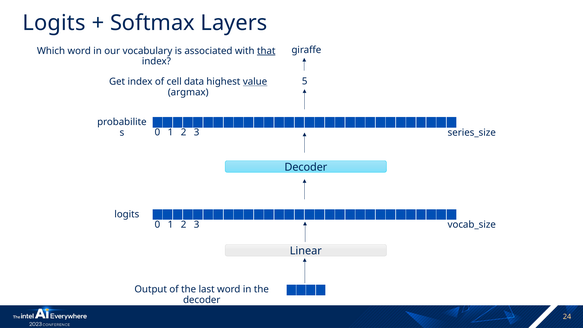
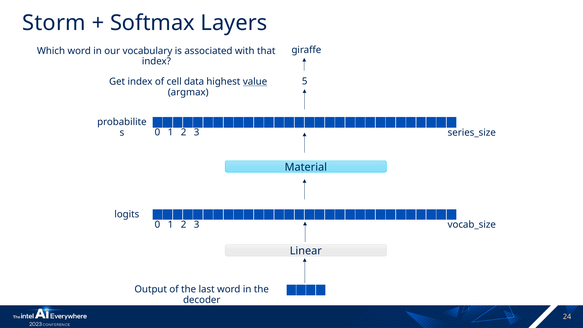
Logits at (54, 23): Logits -> Storm
that underline: present -> none
Decoder at (306, 167): Decoder -> Material
